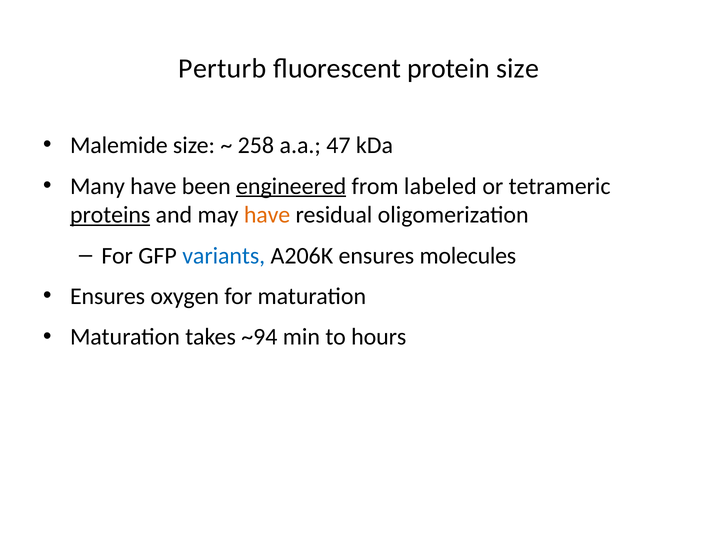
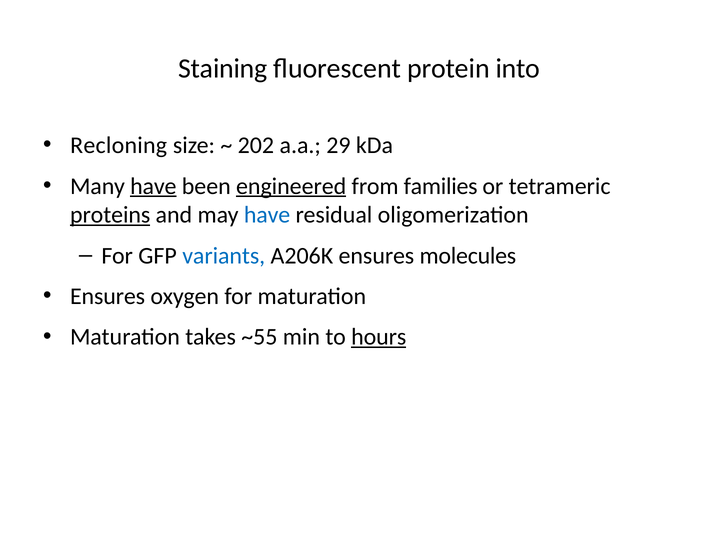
Perturb: Perturb -> Staining
protein size: size -> into
Malemide: Malemide -> Recloning
258: 258 -> 202
47: 47 -> 29
have at (153, 186) underline: none -> present
labeled: labeled -> families
have at (267, 215) colour: orange -> blue
~94: ~94 -> ~55
hours underline: none -> present
